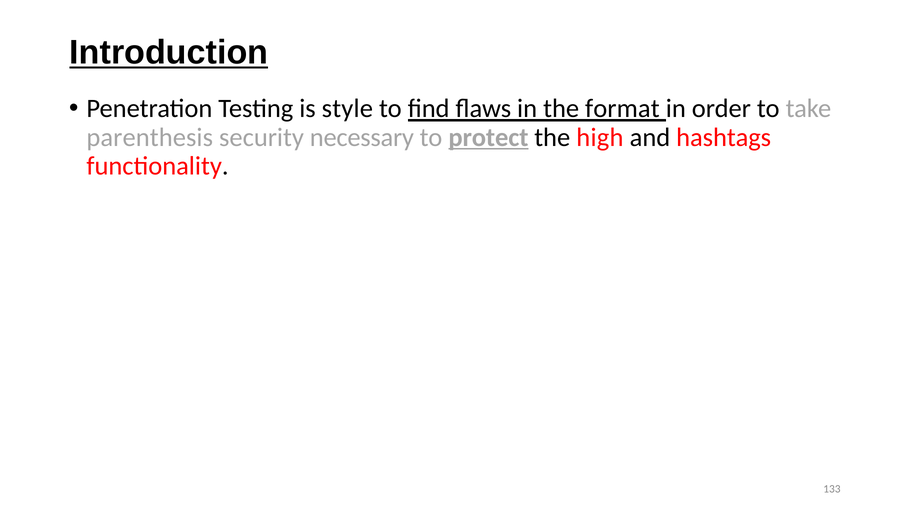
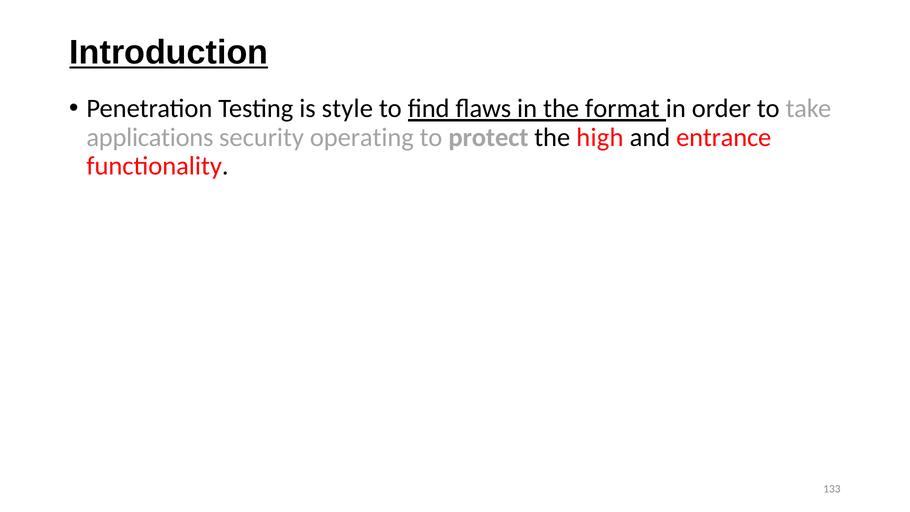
parenthesis: parenthesis -> applications
necessary: necessary -> operating
protect underline: present -> none
hashtags: hashtags -> entrance
